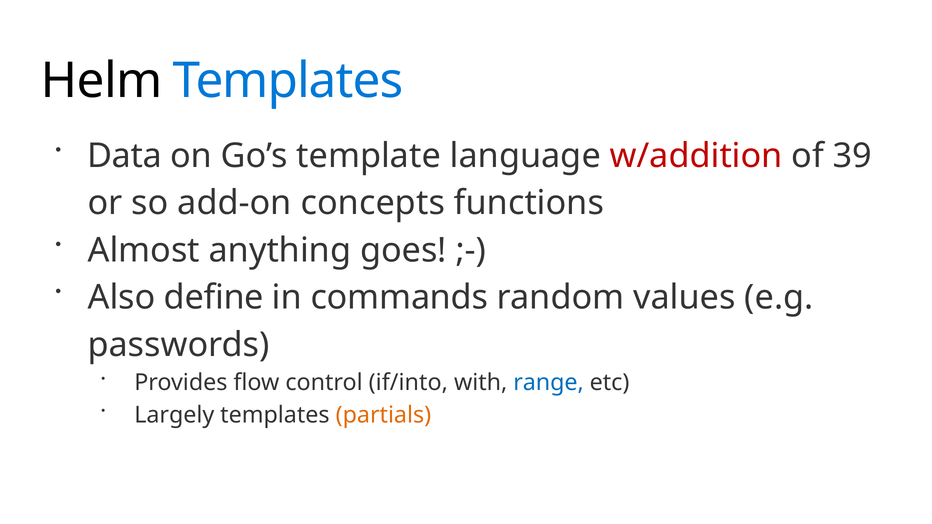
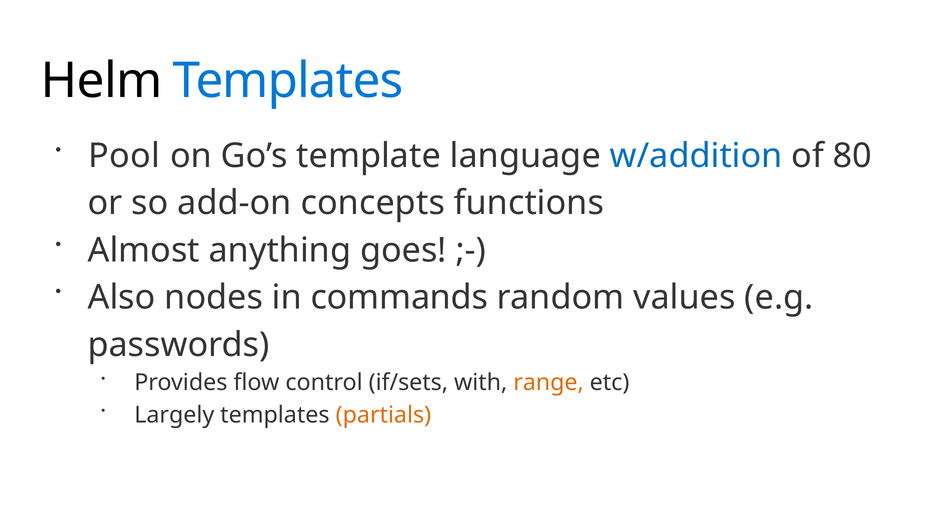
Data: Data -> Pool
w/addition colour: red -> blue
39: 39 -> 80
define: define -> nodes
if/into: if/into -> if/sets
range colour: blue -> orange
